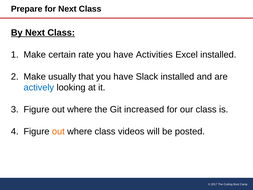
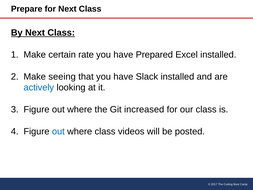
Activities: Activities -> Prepared
usually: usually -> seeing
out at (58, 131) colour: orange -> blue
